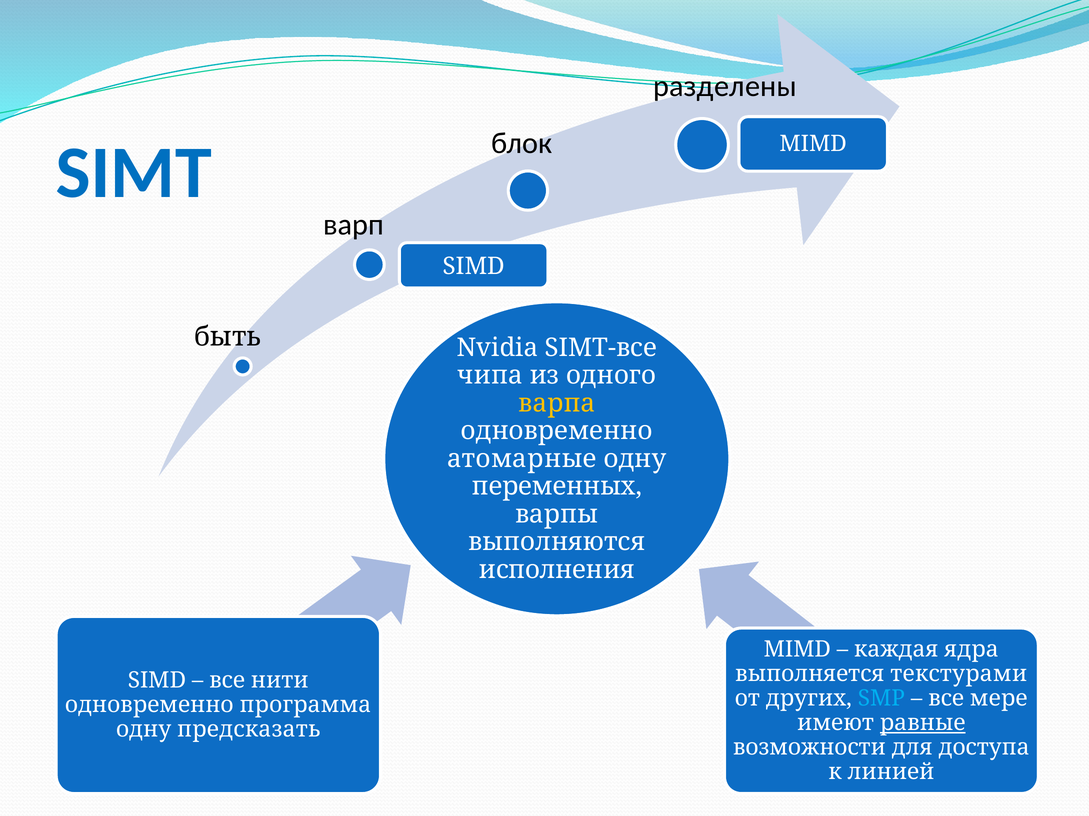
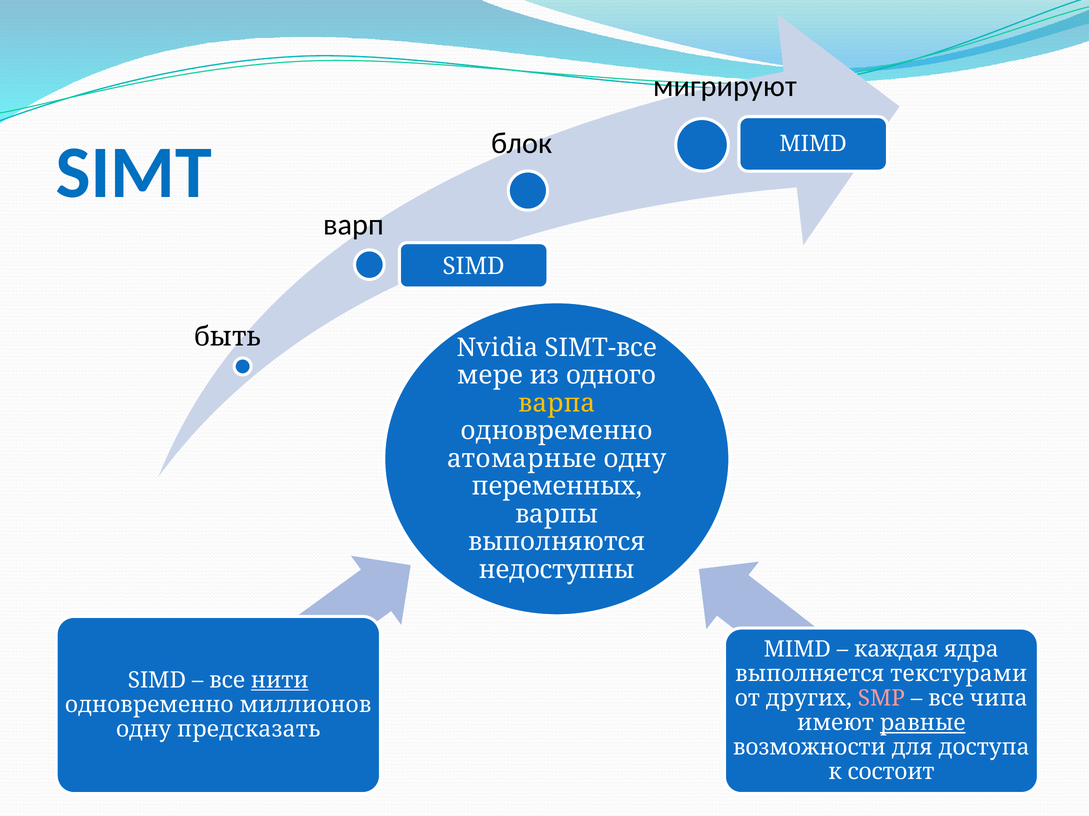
разделены: разделены -> мигрируют
чипа: чипа -> мере
исполнения: исполнения -> недоступны
нити underline: none -> present
SMP colour: light blue -> pink
мере: мере -> чипа
программа: программа -> миллионов
линией: линией -> состоит
